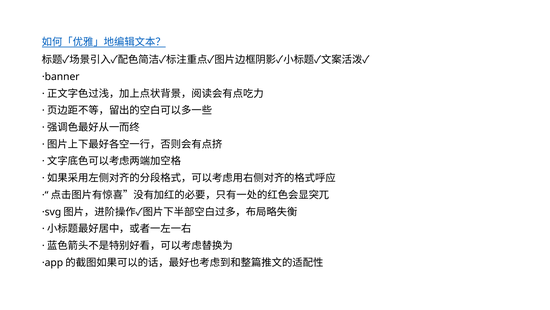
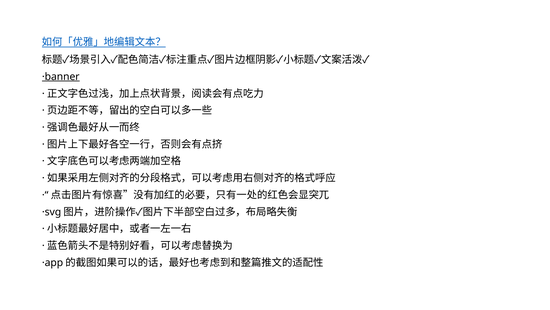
·banner underline: none -> present
